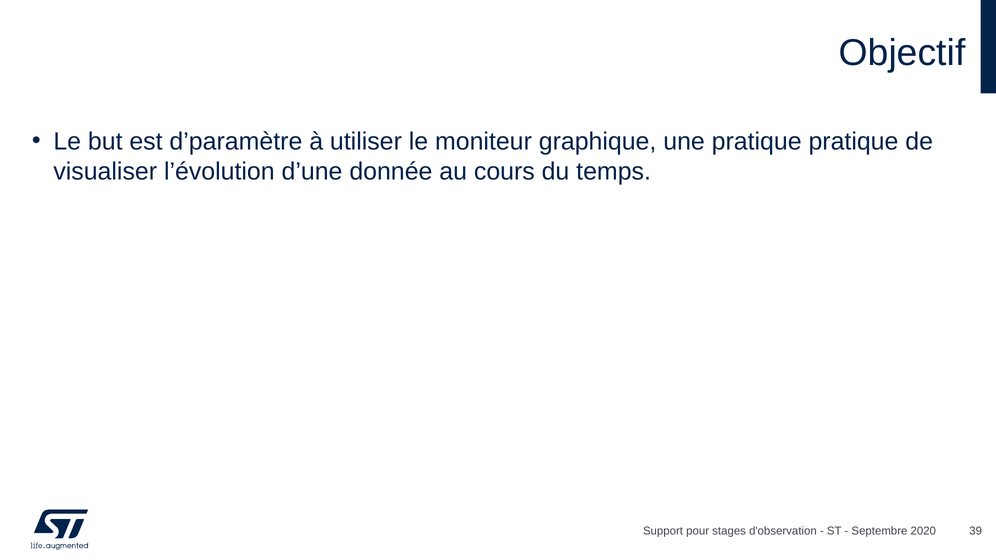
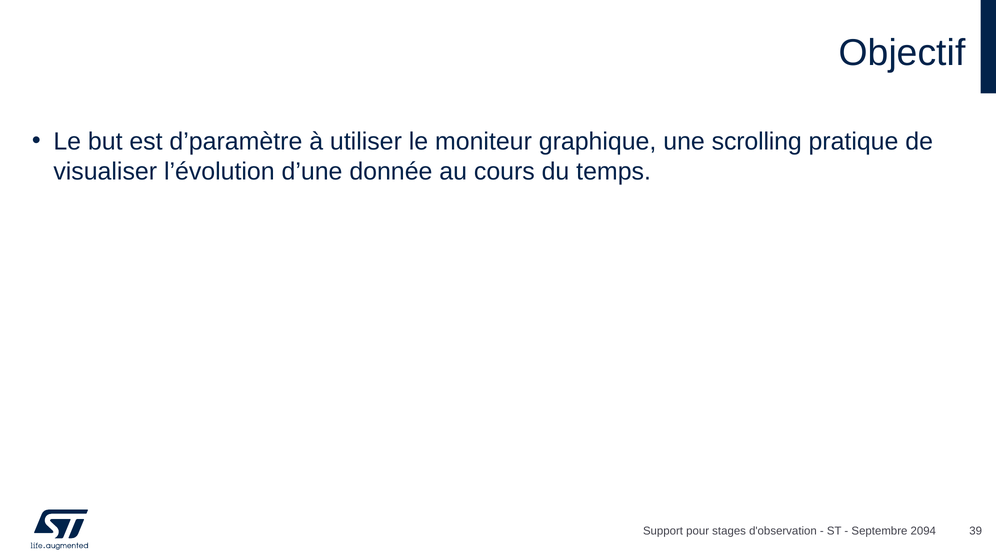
une pratique: pratique -> scrolling
2020: 2020 -> 2094
